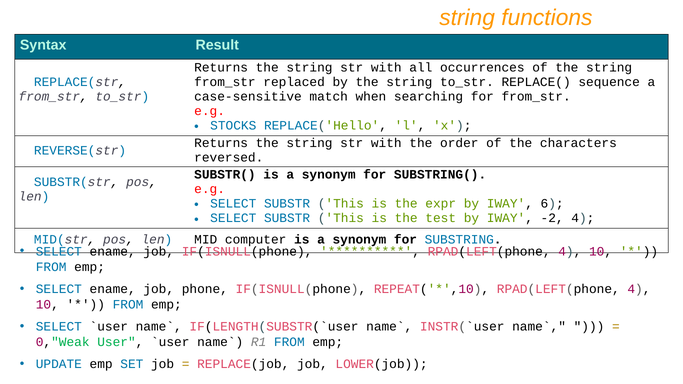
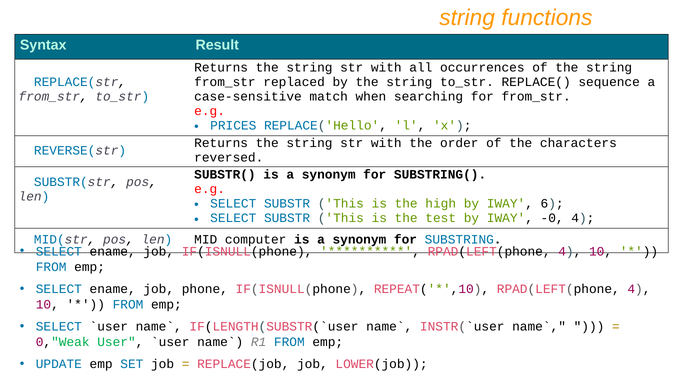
STOCKS: STOCKS -> PRICES
expr: expr -> high
-2: -2 -> -0
